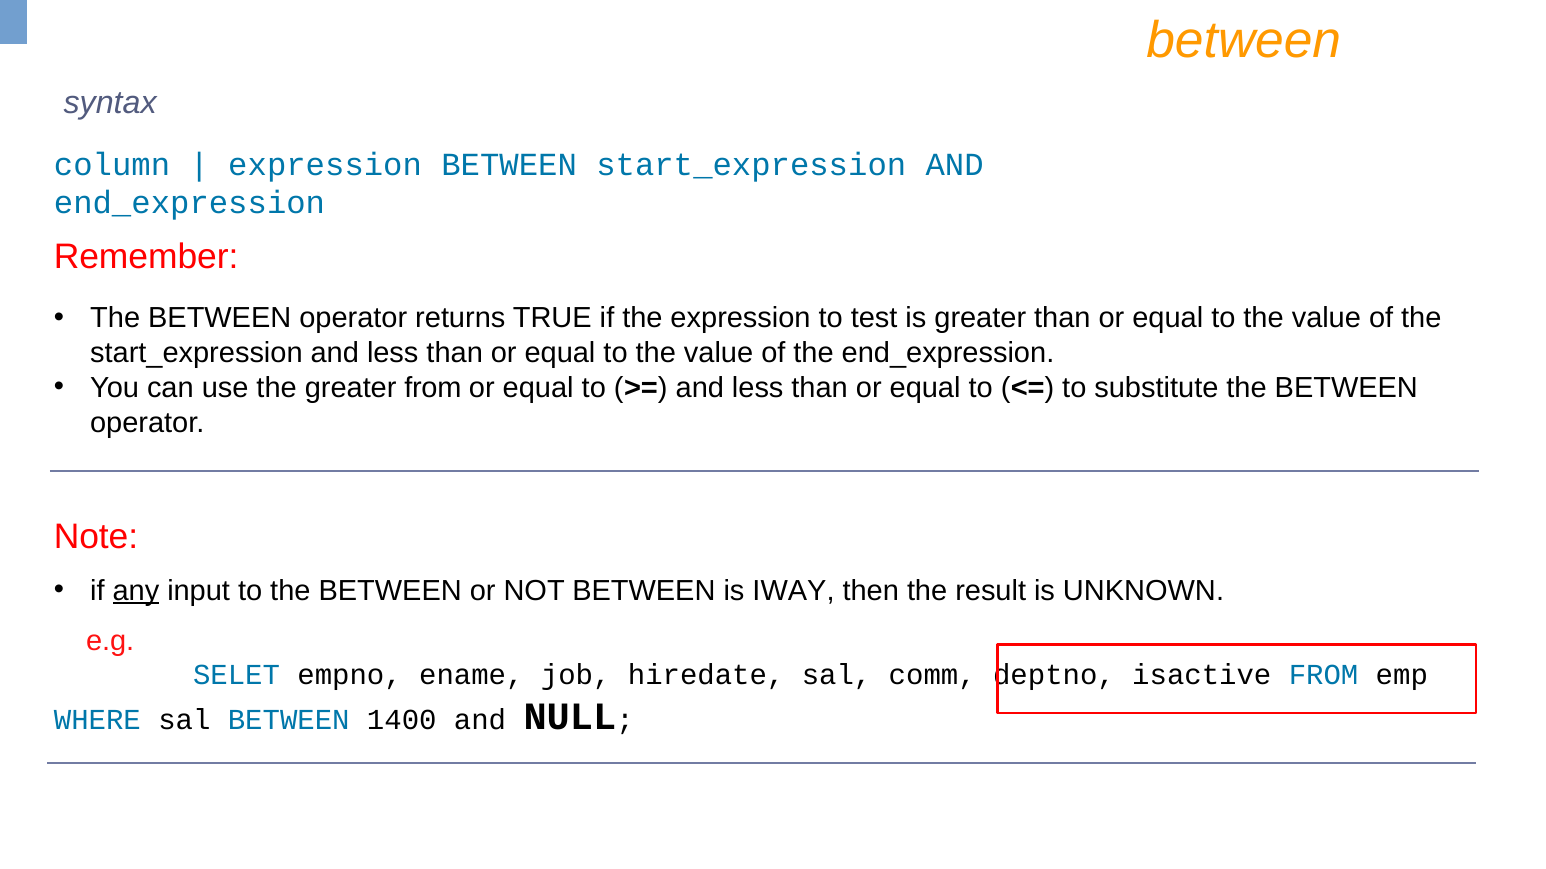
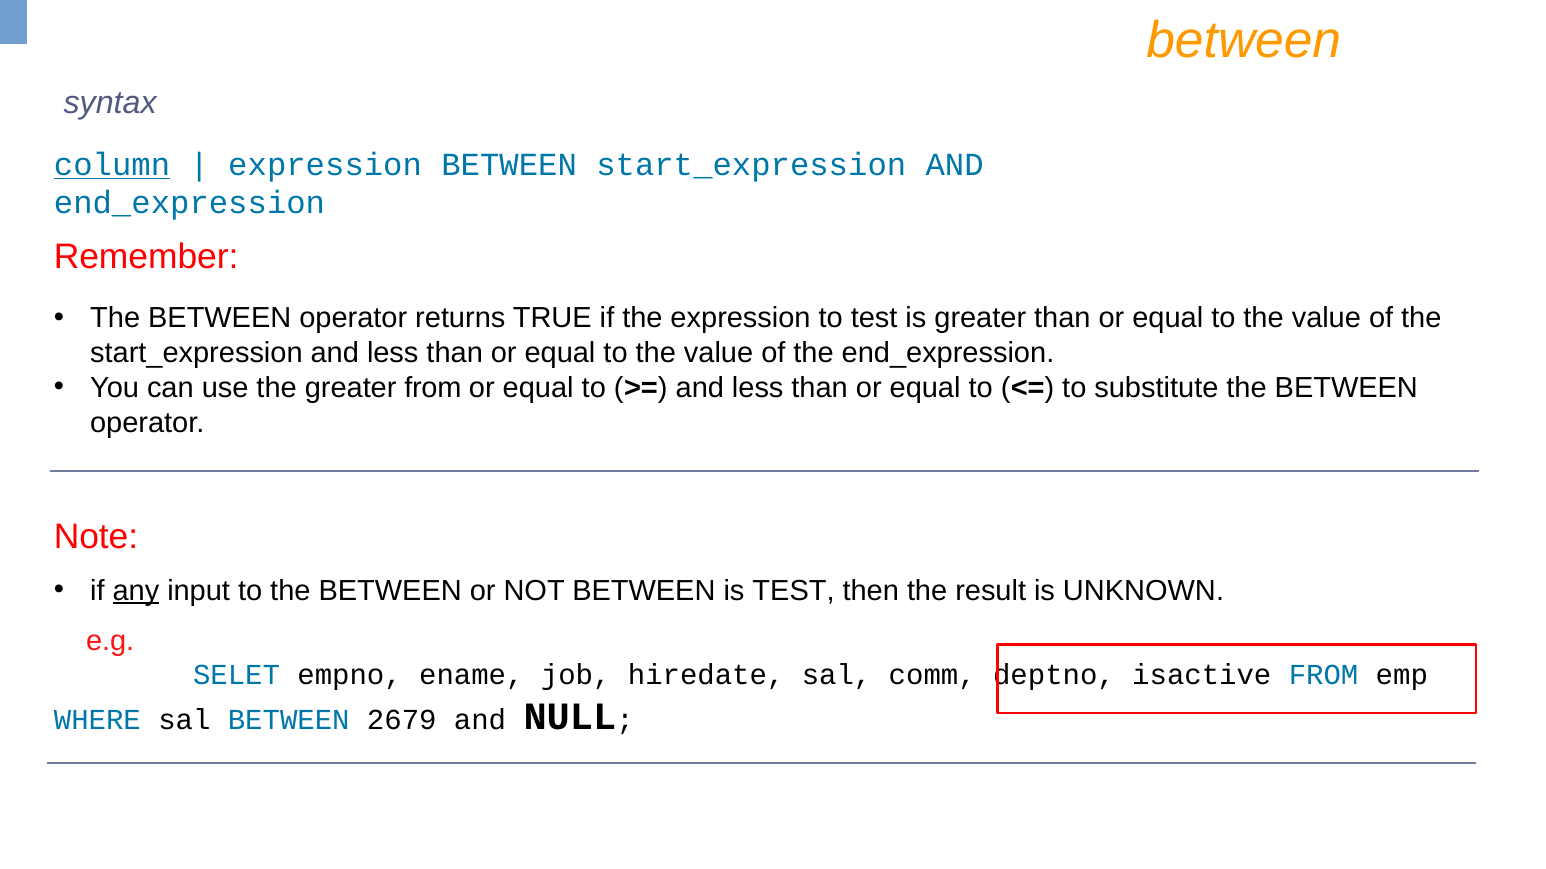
column underline: none -> present
is IWAY: IWAY -> TEST
1400: 1400 -> 2679
